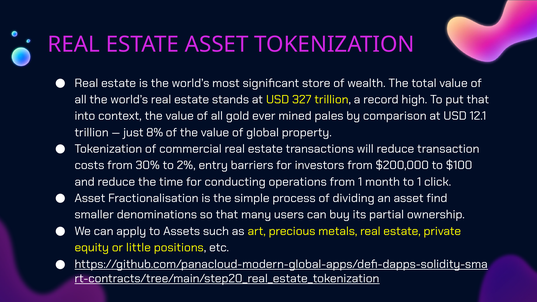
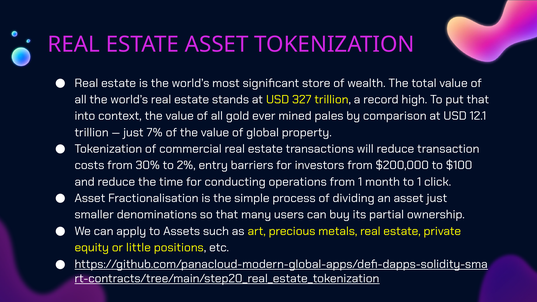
8%: 8% -> 7%
asset find: find -> just
